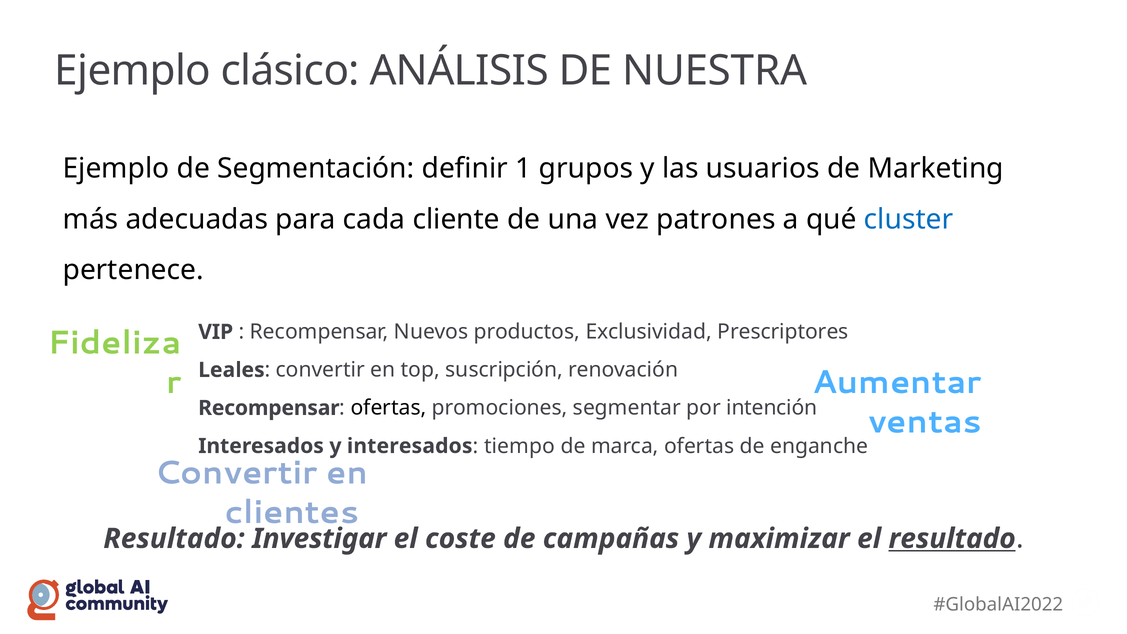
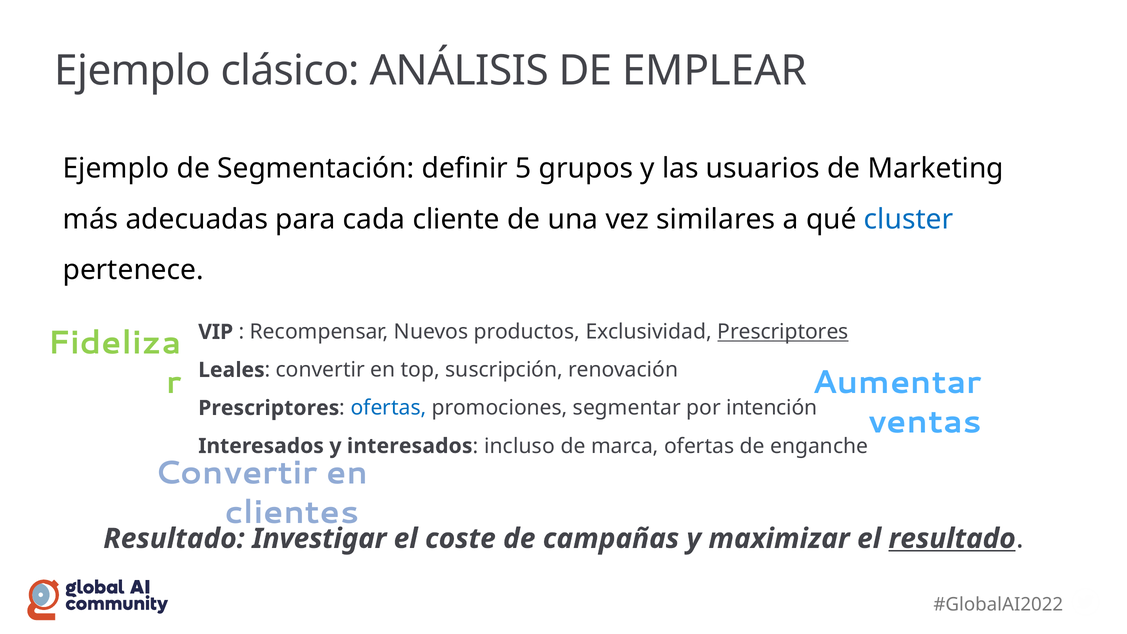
NUESTRA: NUESTRA -> EMPLEAR
1: 1 -> 5
patrones: patrones -> similares
Prescriptores at (783, 332) underline: none -> present
Recompensar at (269, 408): Recompensar -> Prescriptores
ofertas at (388, 408) colour: black -> blue
tiempo: tiempo -> incluso
